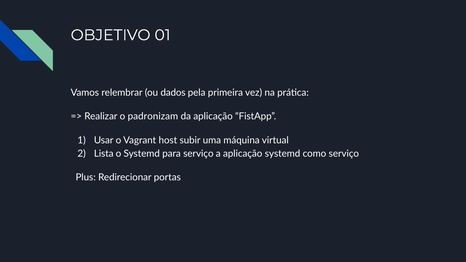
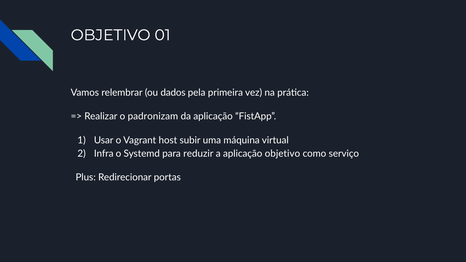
Lista: Lista -> Infra
para serviço: serviço -> reduzir
aplicação systemd: systemd -> objetivo
